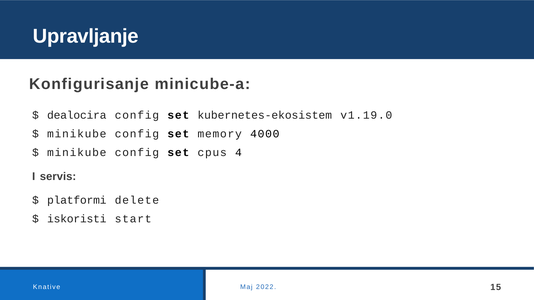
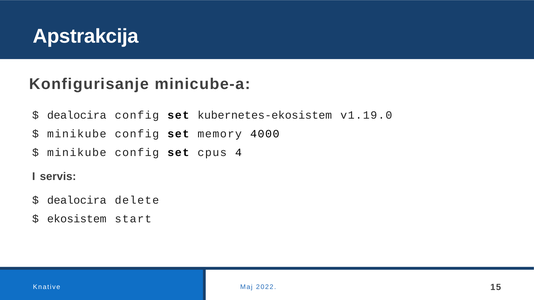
Upravljanje: Upravljanje -> Apstrakcija
platformi at (77, 200): platformi -> dealocira
iskoristi: iskoristi -> ekosistem
